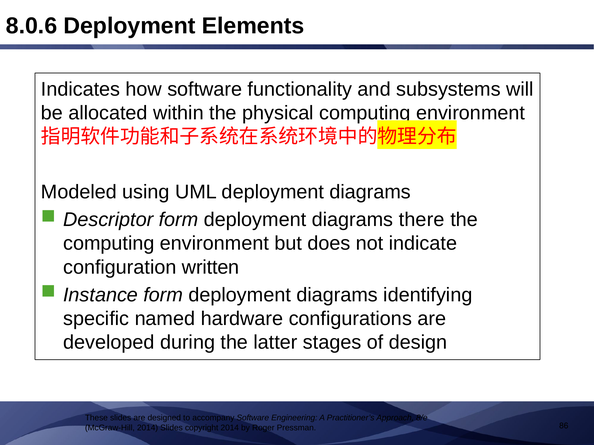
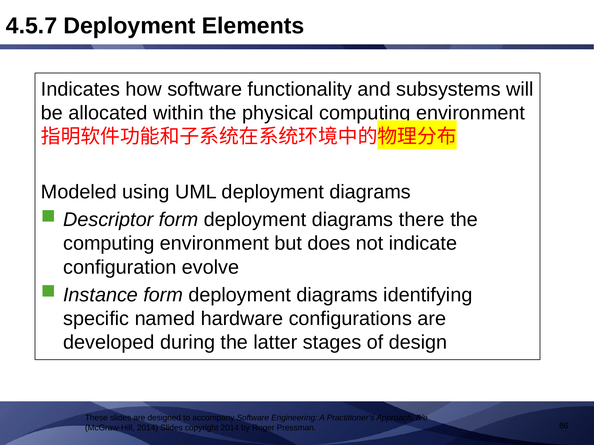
8.0.6: 8.0.6 -> 4.5.7
written: written -> evolve
